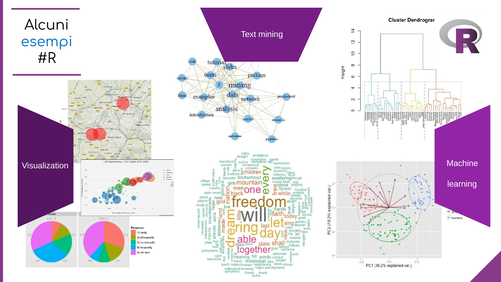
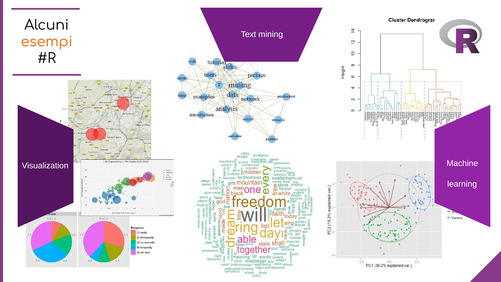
esempi colour: blue -> orange
